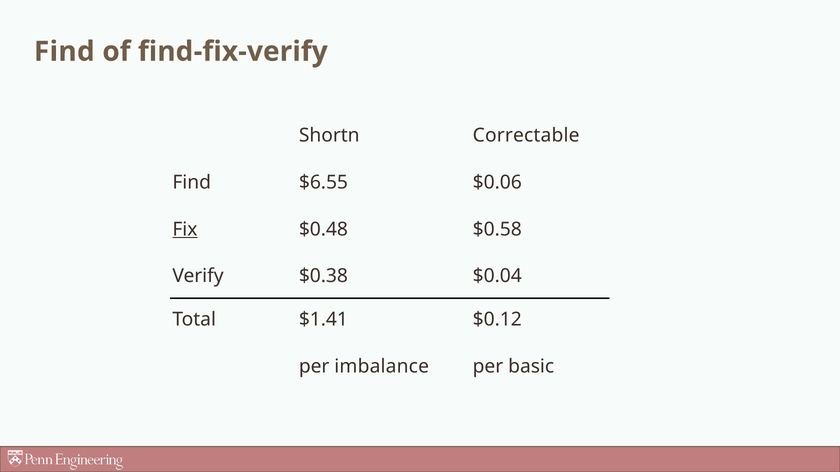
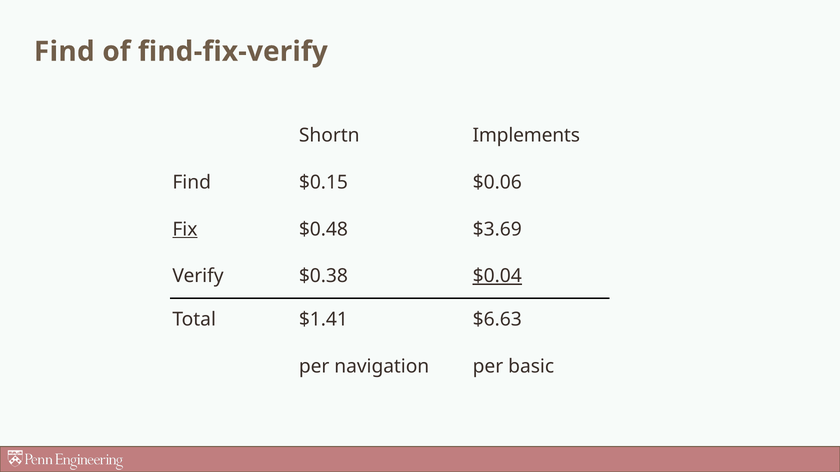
Correctable: Correctable -> Implements
$6.55: $6.55 -> $0.15
$0.58: $0.58 -> $3.69
$0.04 underline: none -> present
$0.12: $0.12 -> $6.63
imbalance: imbalance -> navigation
